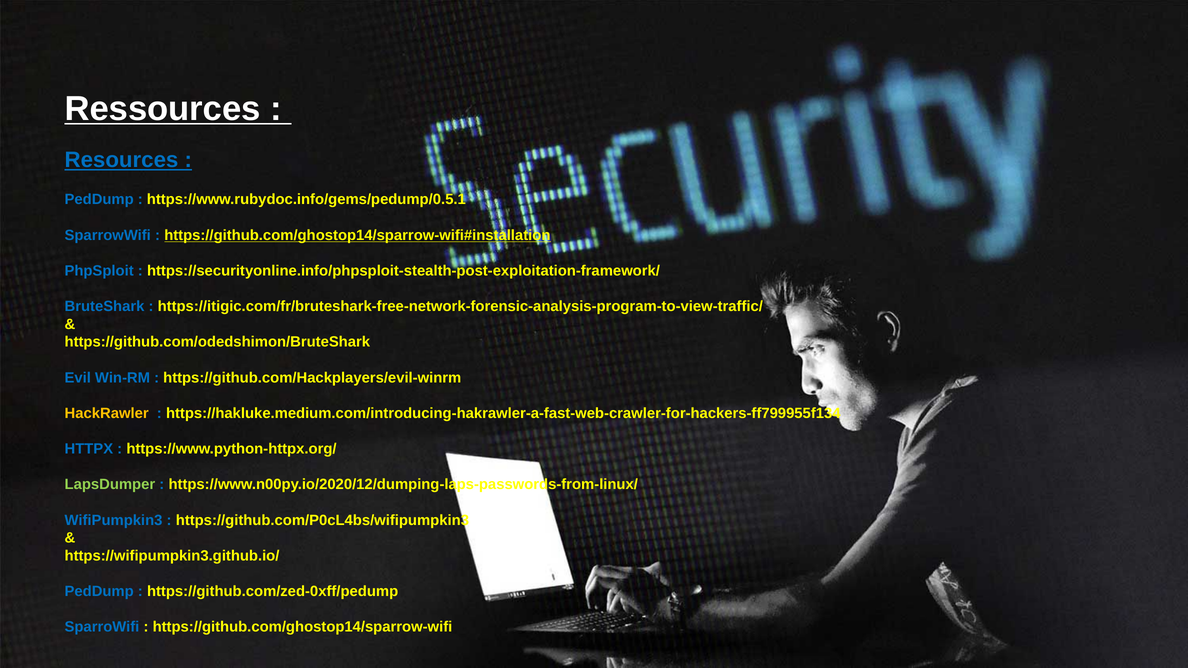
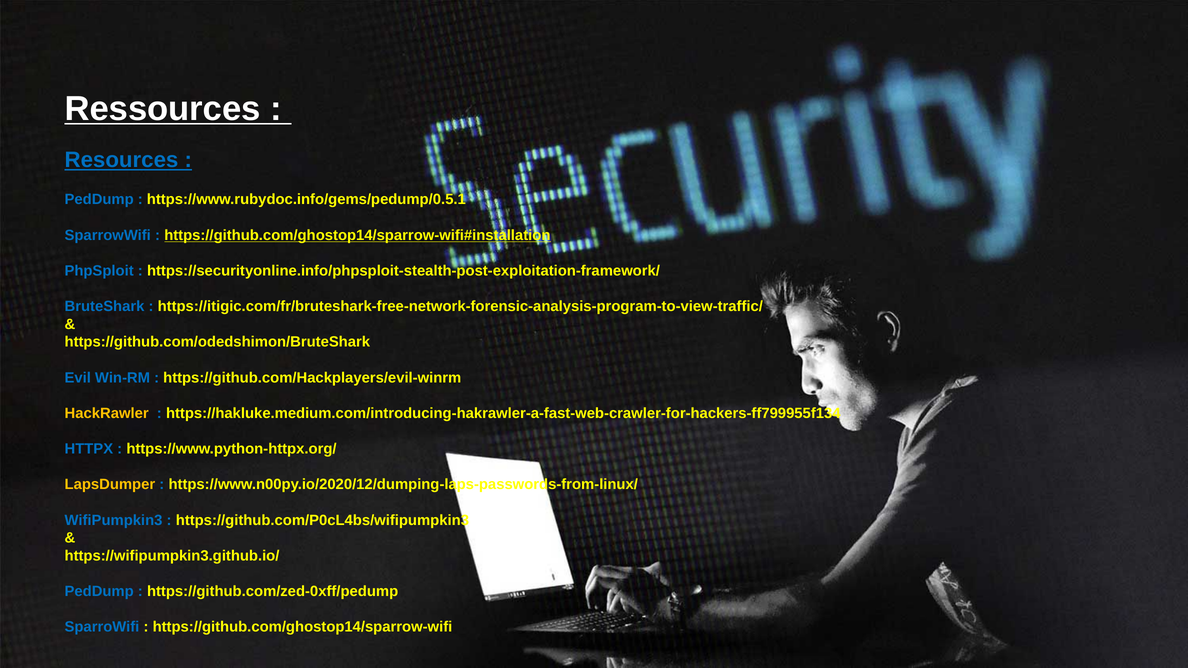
LapsDumper colour: light green -> yellow
